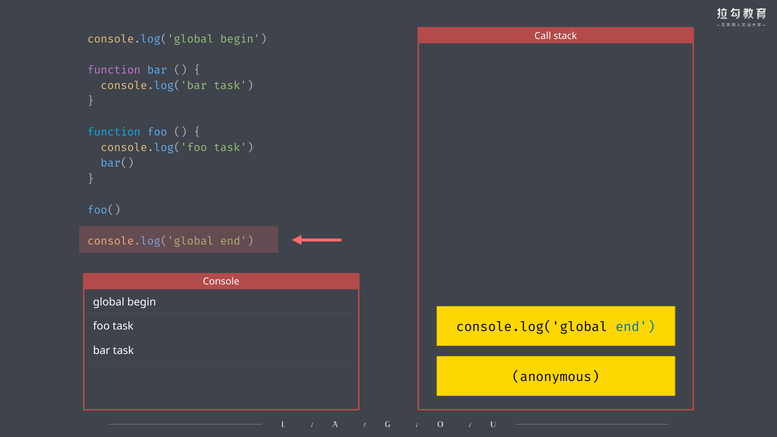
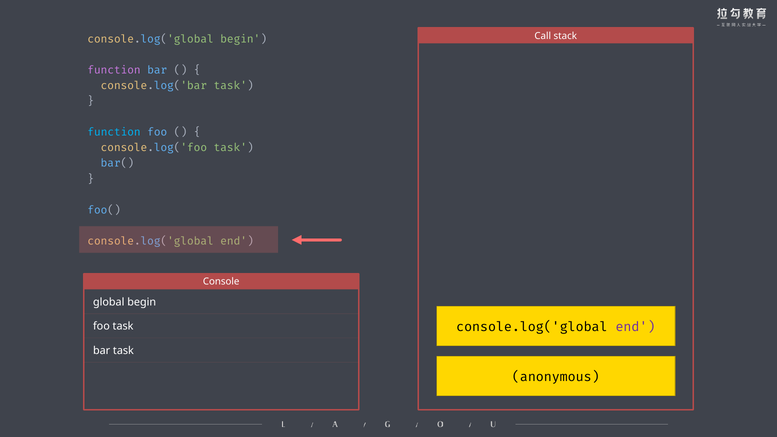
end at (635, 327) colour: blue -> purple
